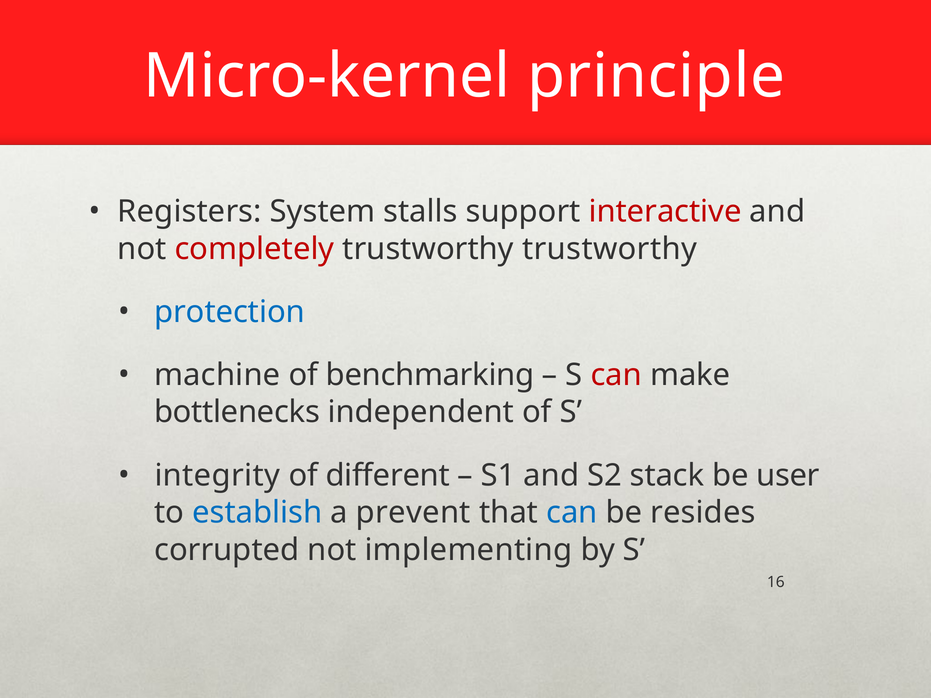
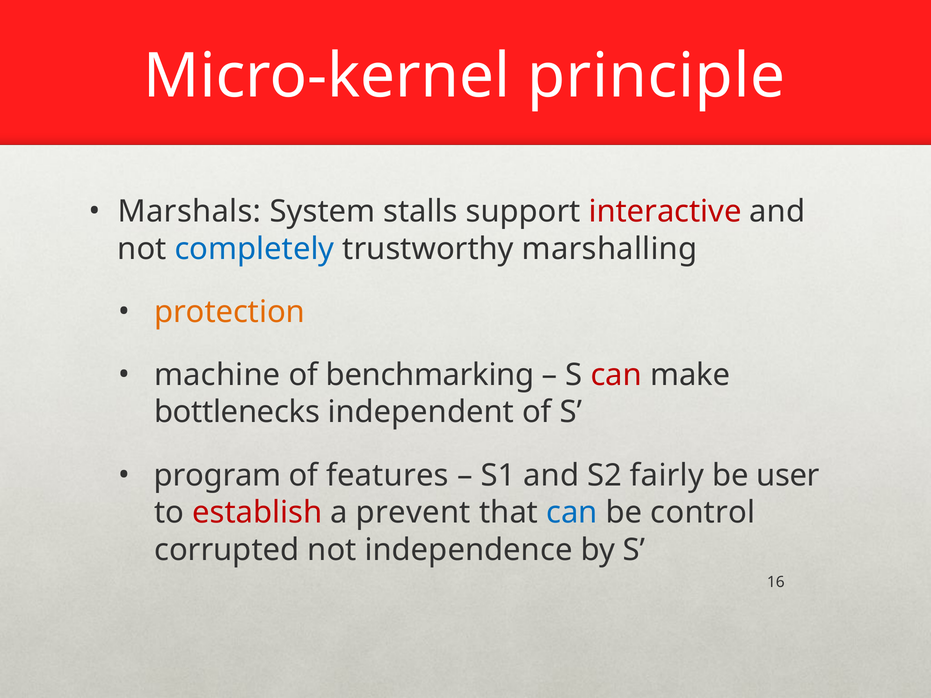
Registers: Registers -> Marshals
completely colour: red -> blue
trustworthy trustworthy: trustworthy -> marshalling
protection colour: blue -> orange
integrity: integrity -> program
different: different -> features
stack: stack -> fairly
establish colour: blue -> red
resides: resides -> control
implementing: implementing -> independence
